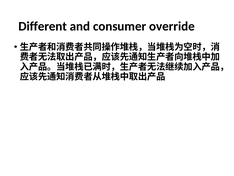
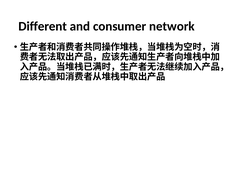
override: override -> network
